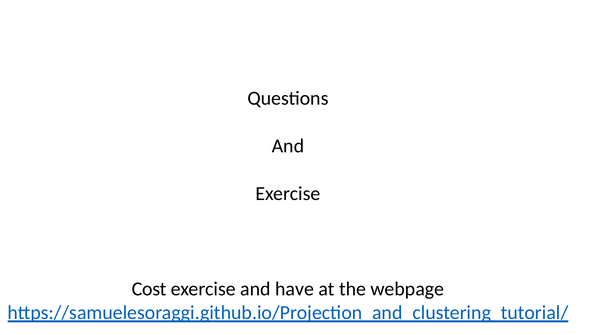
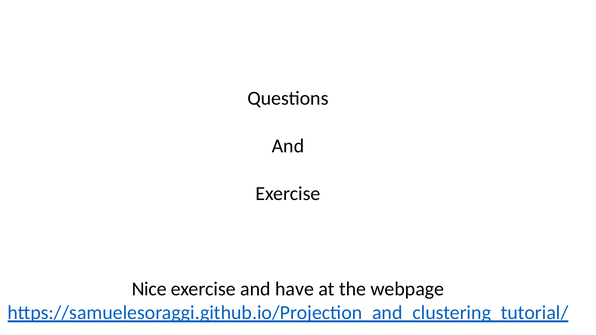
Cost: Cost -> Nice
